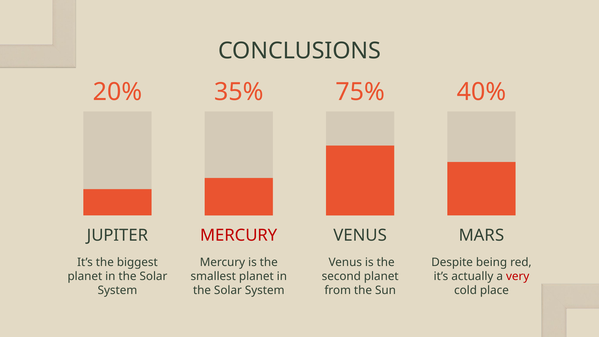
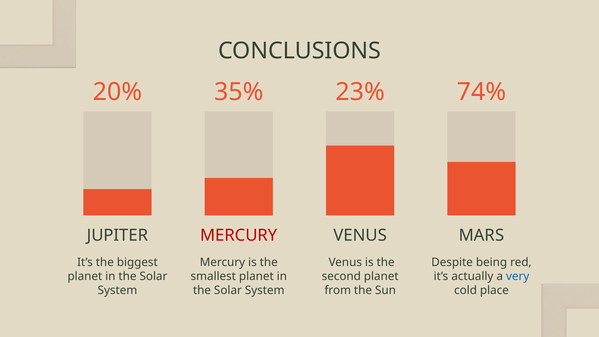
75%: 75% -> 23%
40%: 40% -> 74%
very colour: red -> blue
